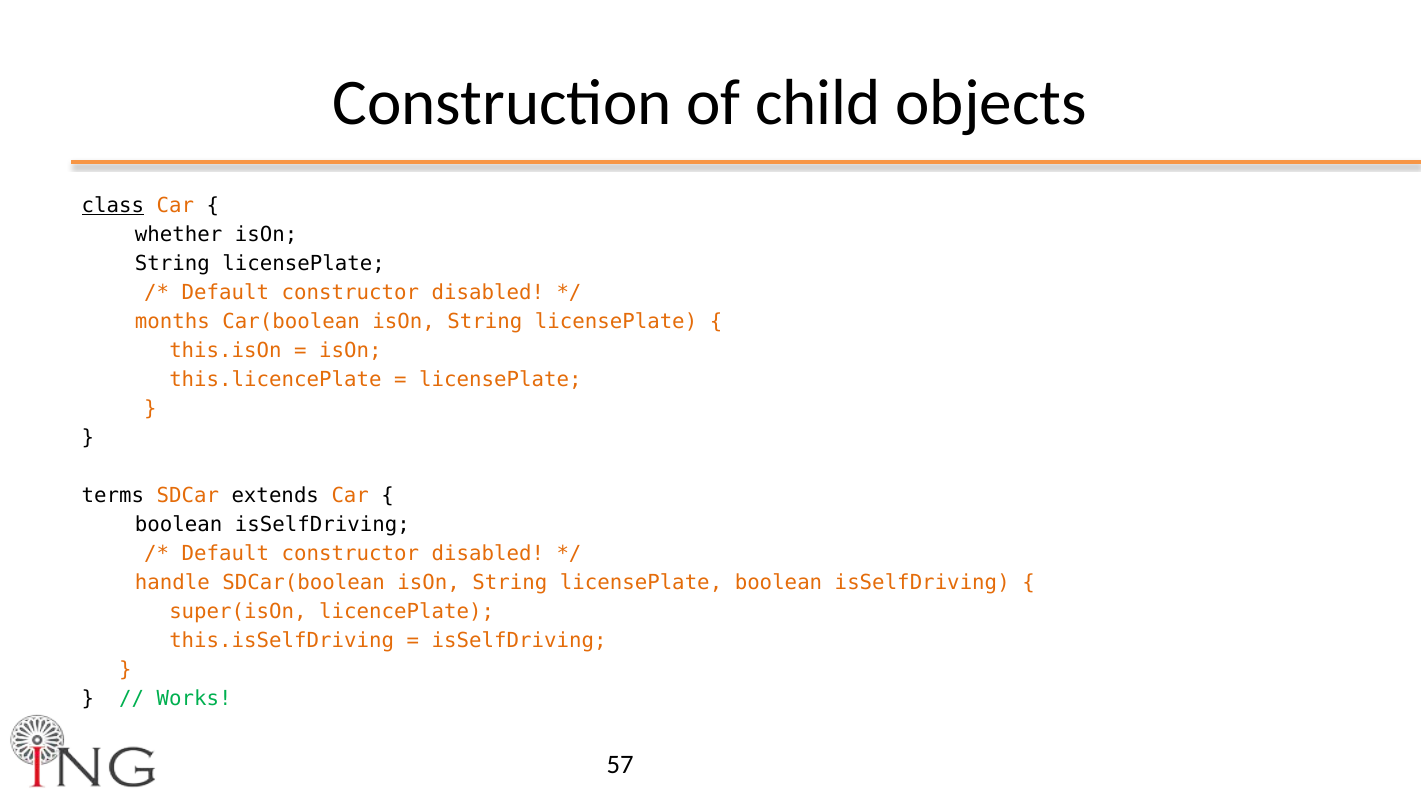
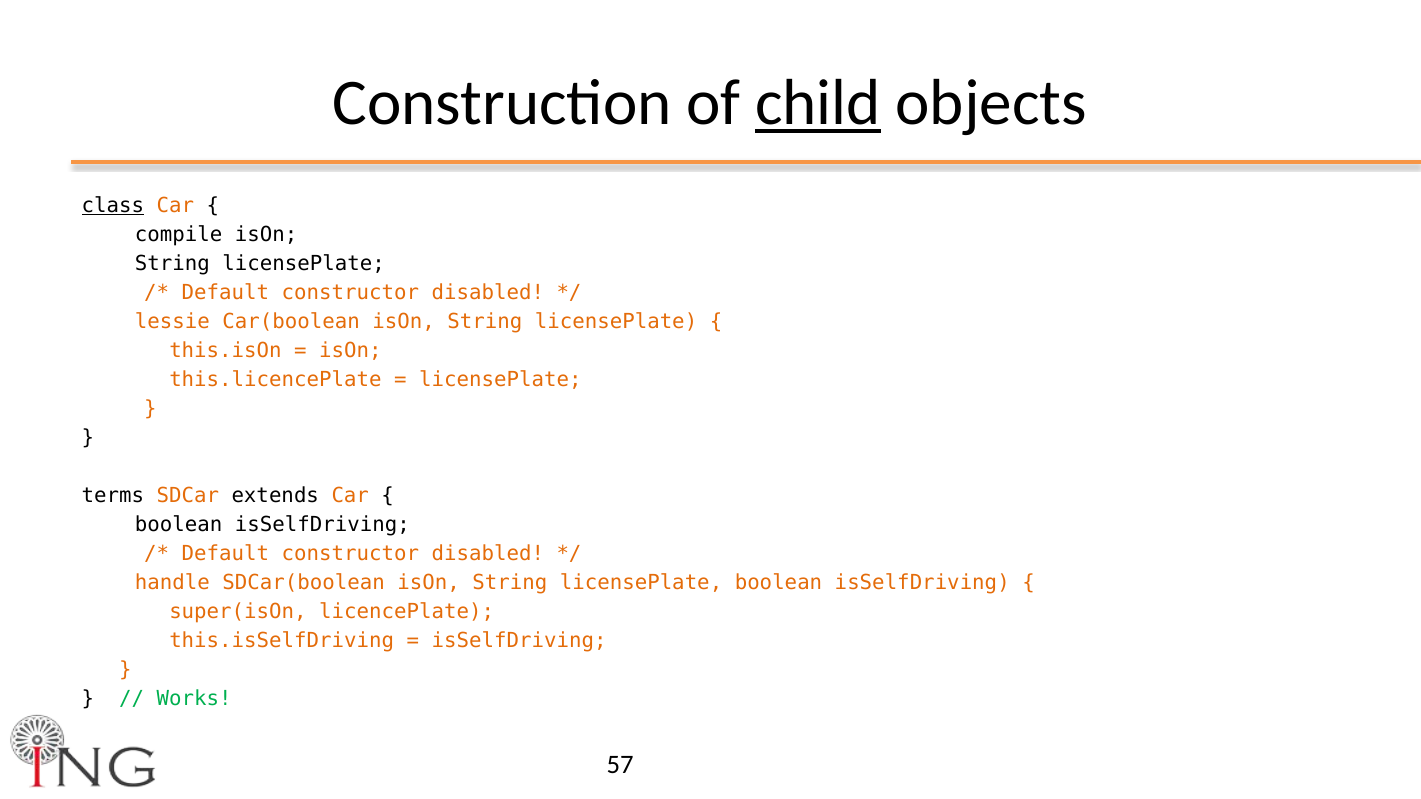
child underline: none -> present
whether: whether -> compile
months: months -> lessie
